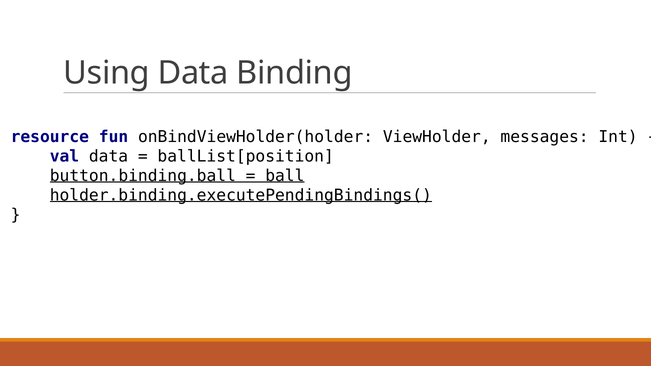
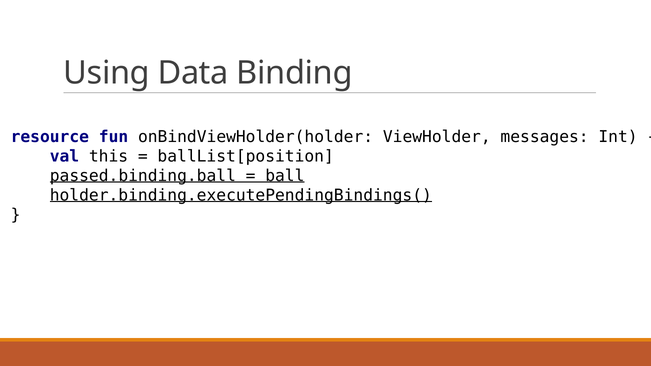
val data: data -> this
button.binding.ball: button.binding.ball -> passed.binding.ball
